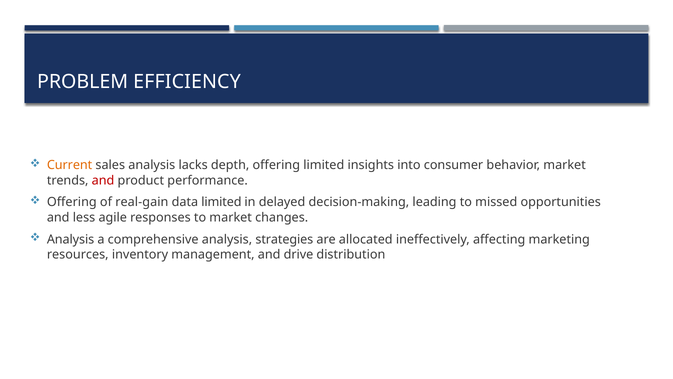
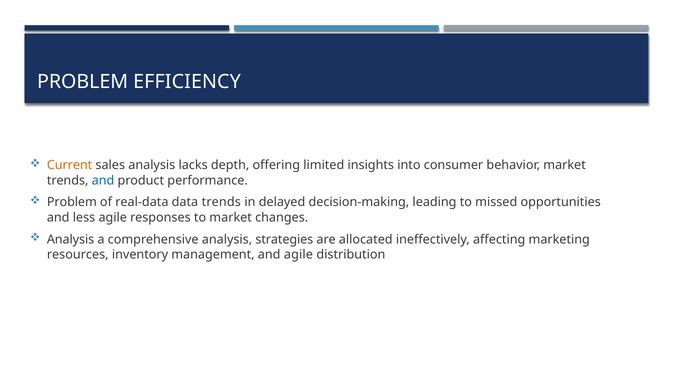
and at (103, 180) colour: red -> blue
Offering at (72, 202): Offering -> Problem
real-gain: real-gain -> real-data
data limited: limited -> trends
and drive: drive -> agile
